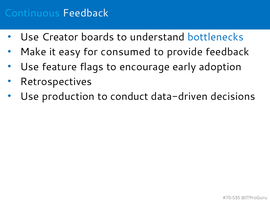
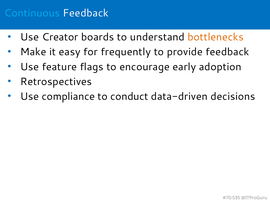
bottlenecks colour: blue -> orange
consumed: consumed -> frequently
production: production -> compliance
